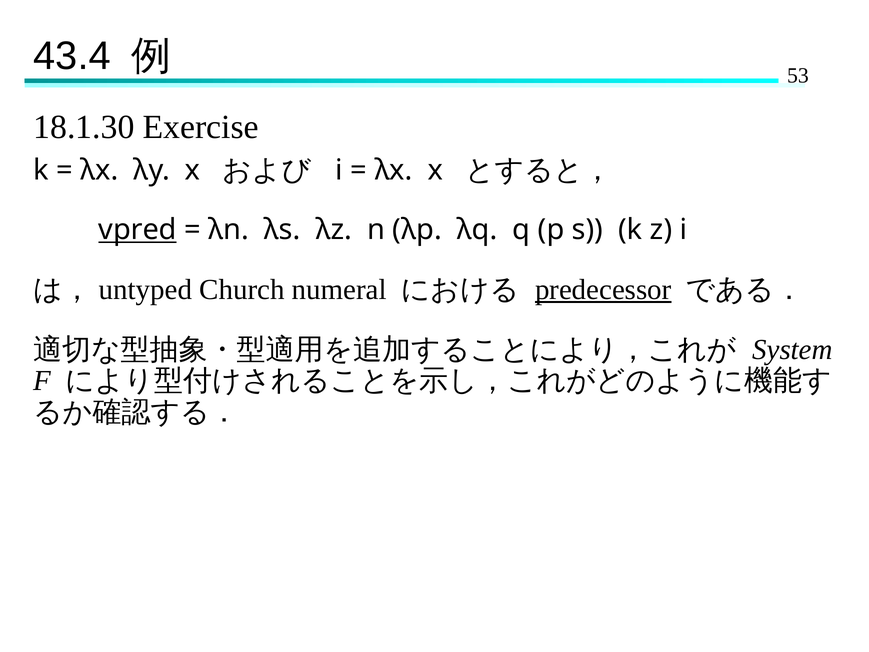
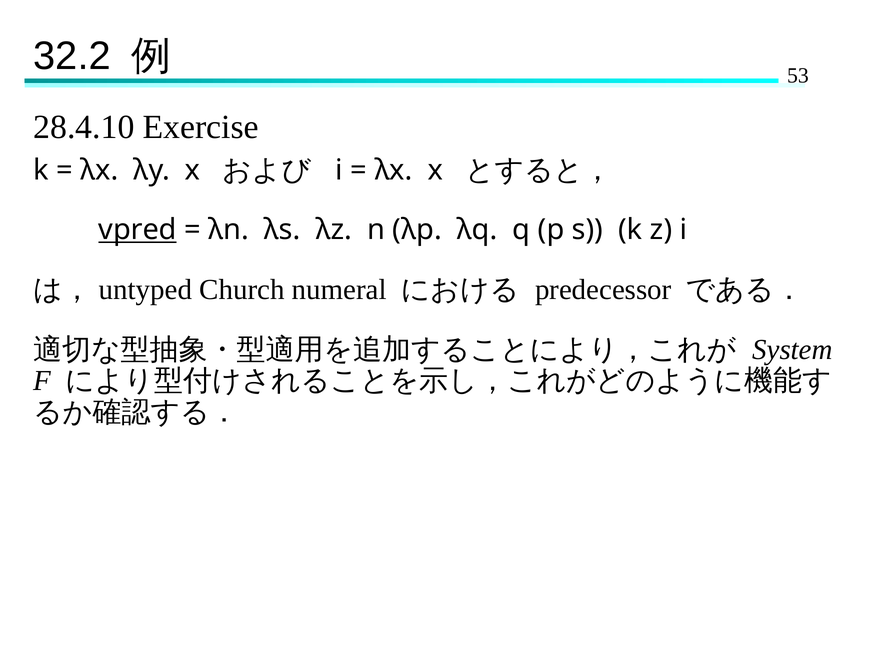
43.4: 43.4 -> 32.2
18.1.30: 18.1.30 -> 28.4.10
predecessor underline: present -> none
